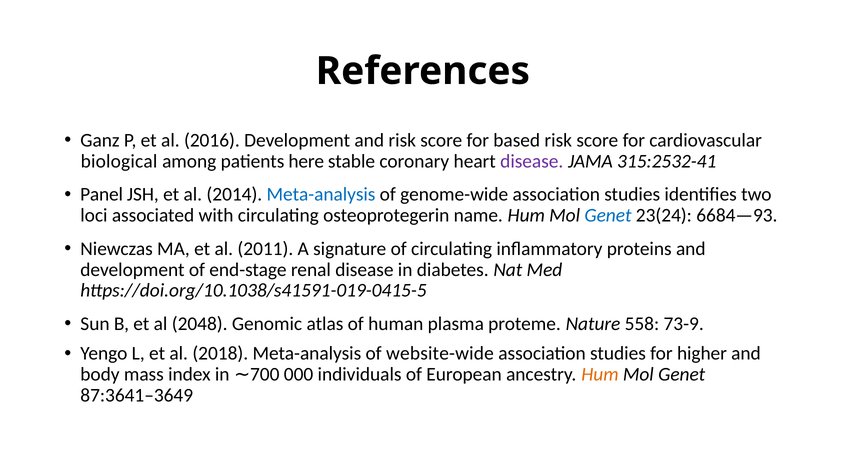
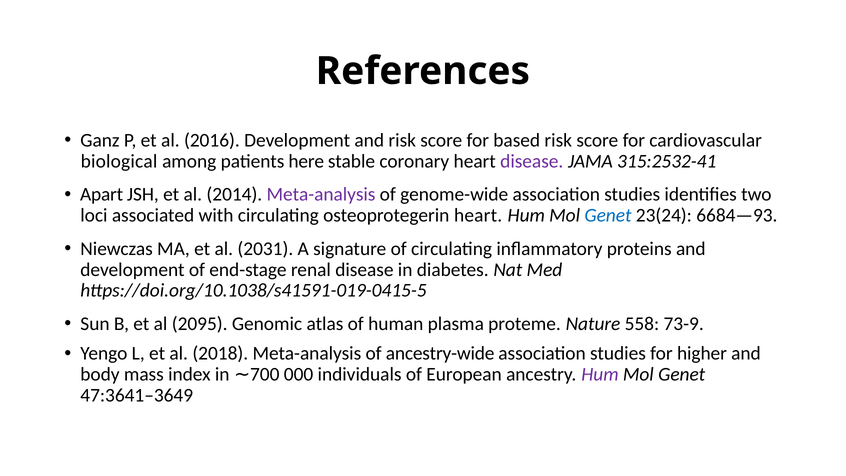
Panel: Panel -> Apart
Meta-analysis at (321, 194) colour: blue -> purple
osteoprotegerin name: name -> heart
2011: 2011 -> 2031
2048: 2048 -> 2095
website-wide: website-wide -> ancestry-wide
Hum at (600, 374) colour: orange -> purple
87:3641–3649: 87:3641–3649 -> 47:3641–3649
